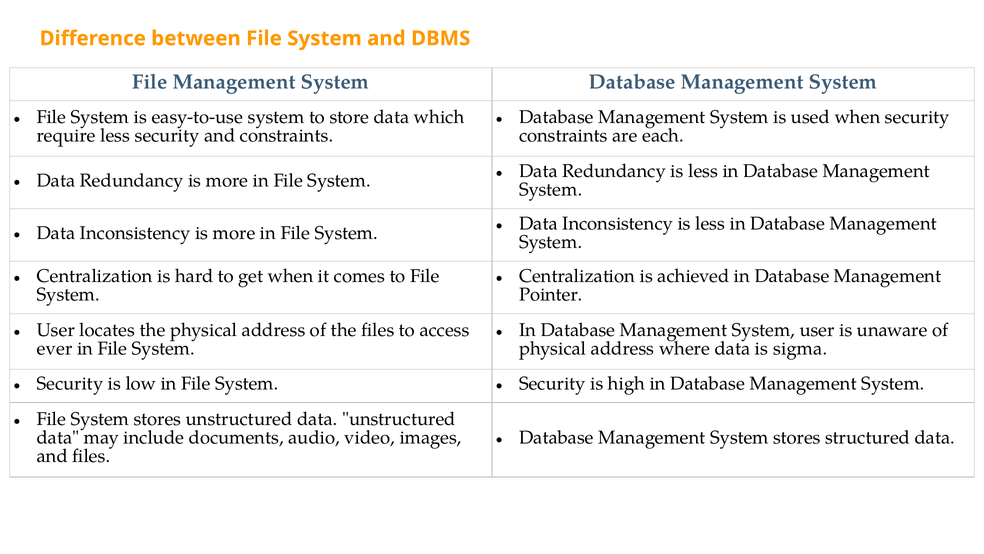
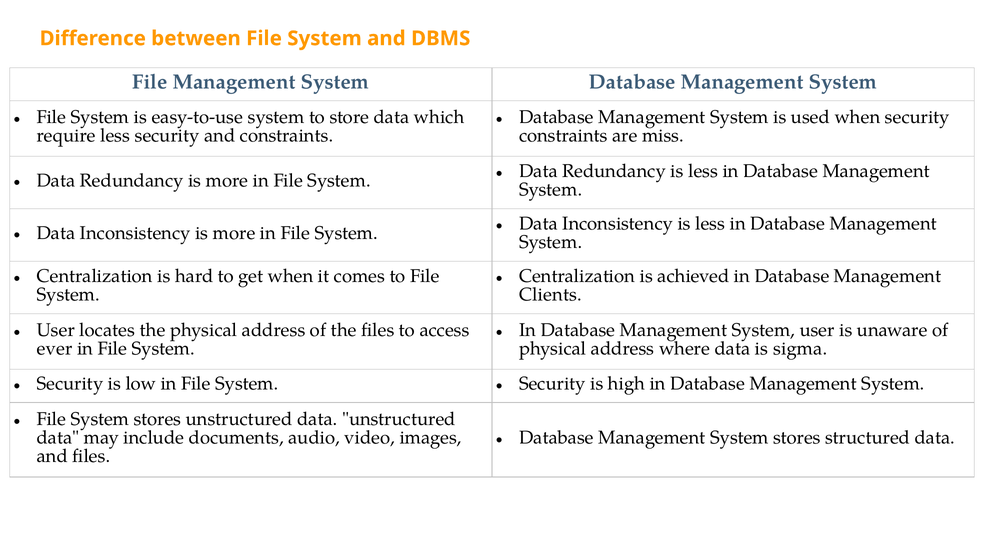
each: each -> miss
Pointer: Pointer -> Clients
